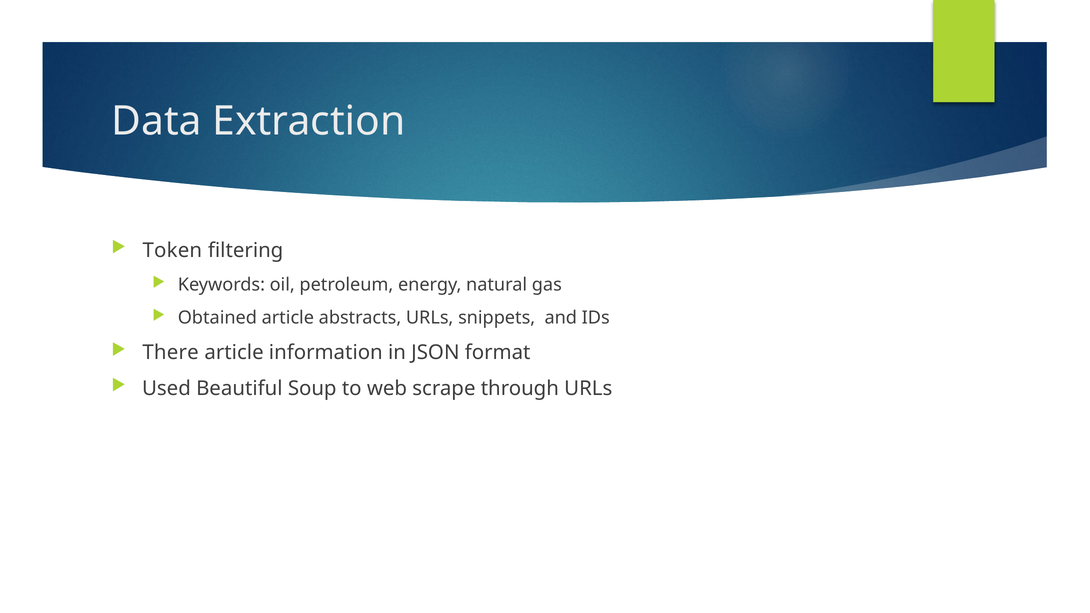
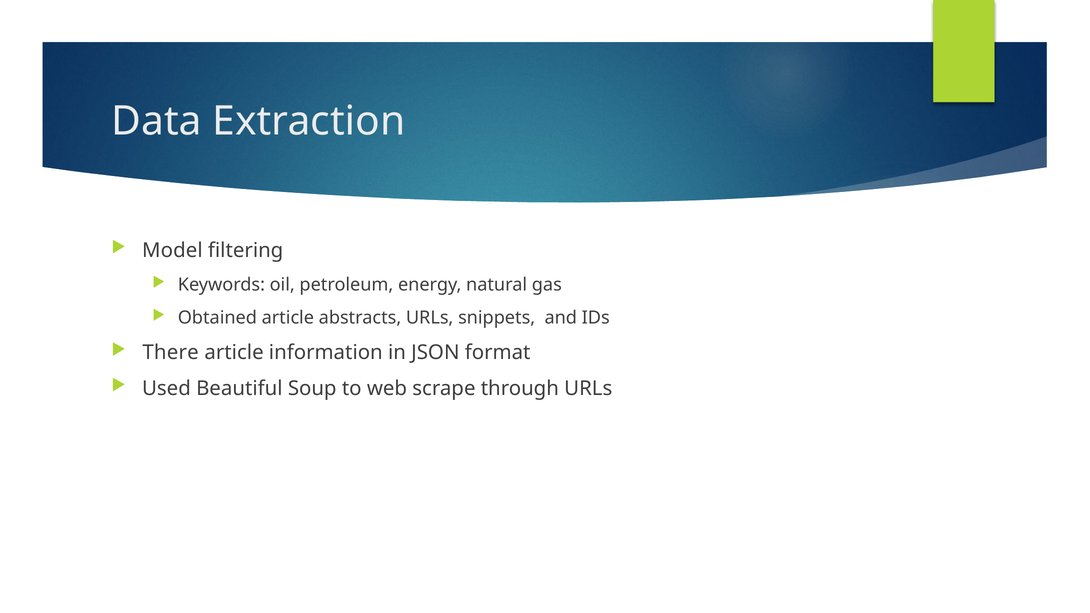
Token: Token -> Model
